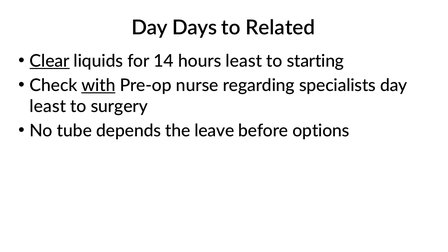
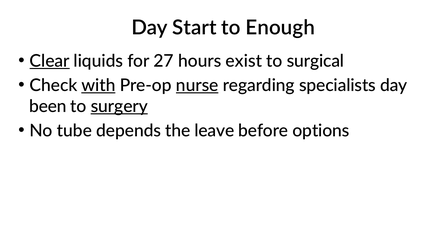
Days: Days -> Start
Related: Related -> Enough
14: 14 -> 27
hours least: least -> exist
starting: starting -> surgical
nurse underline: none -> present
least at (48, 106): least -> been
surgery underline: none -> present
